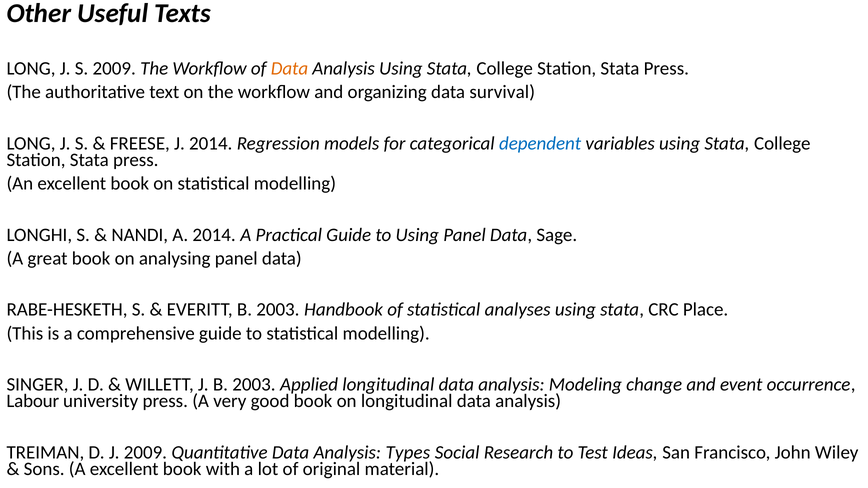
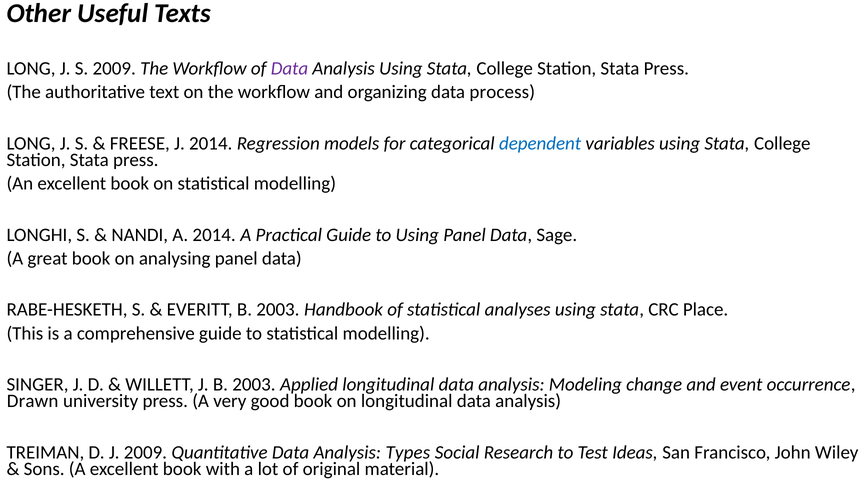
Data at (289, 68) colour: orange -> purple
survival: survival -> process
Labour: Labour -> Drawn
